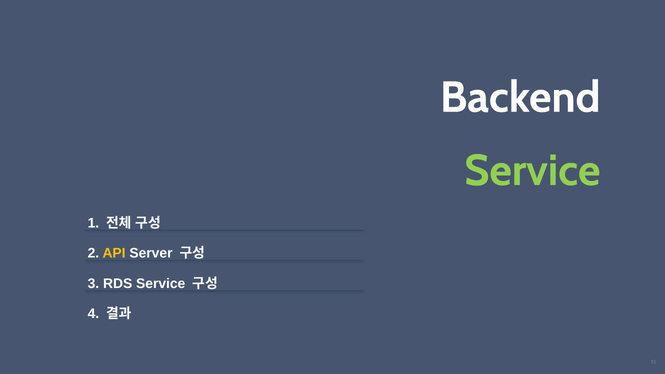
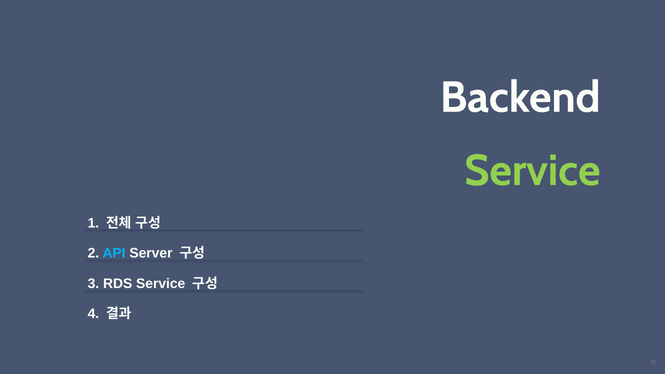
API colour: yellow -> light blue
